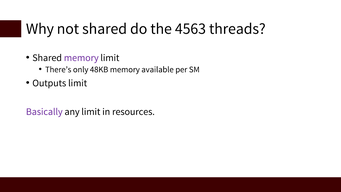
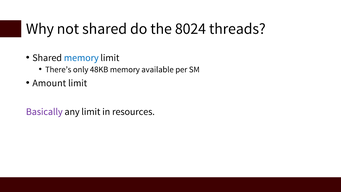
4563: 4563 -> 8024
memory at (81, 58) colour: purple -> blue
Outputs: Outputs -> Amount
